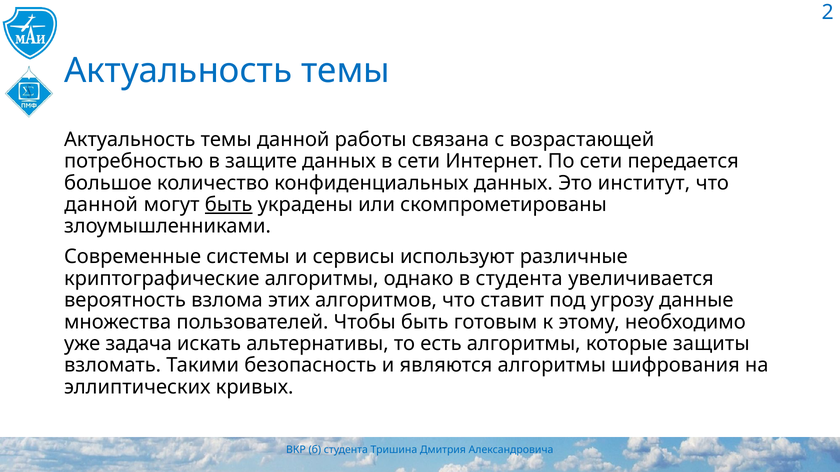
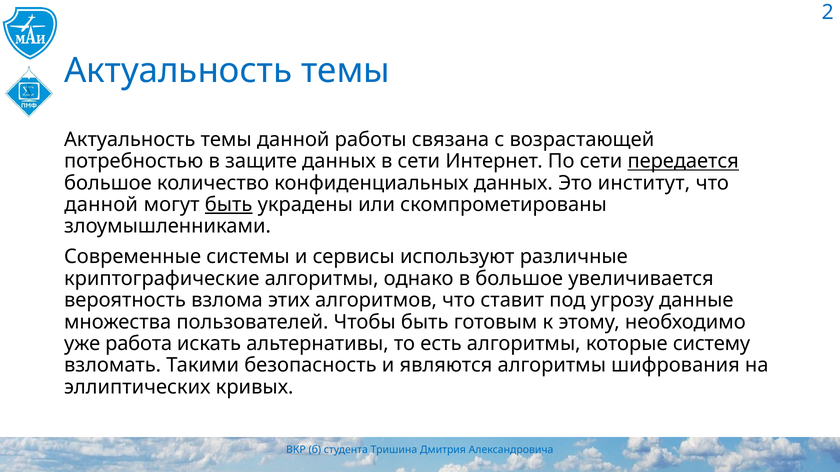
передается underline: none -> present
в студента: студента -> большое
задача: задача -> работа
защиты: защиты -> систему
